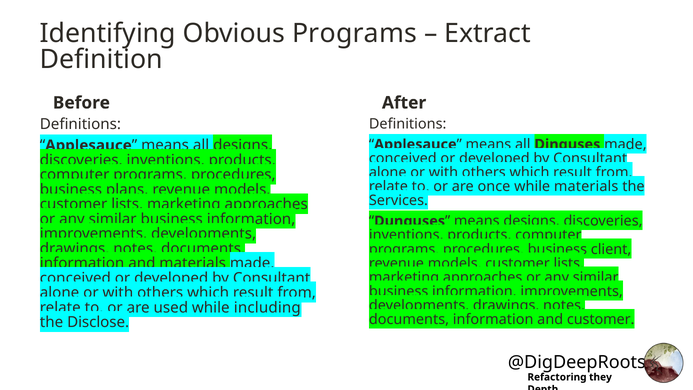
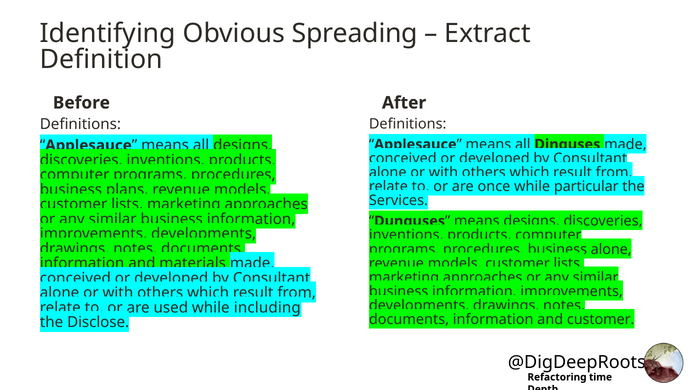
Obvious Programs: Programs -> Spreading
while materials: materials -> particular
client at (611, 249): client -> alone
they: they -> time
